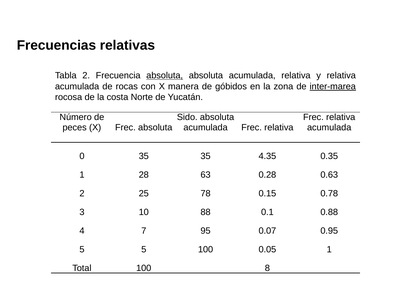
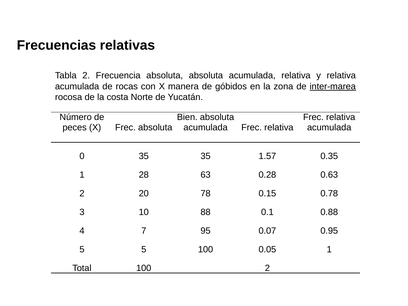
absoluta at (165, 76) underline: present -> none
Sido: Sido -> Bien
4.35: 4.35 -> 1.57
25: 25 -> 20
100 8: 8 -> 2
